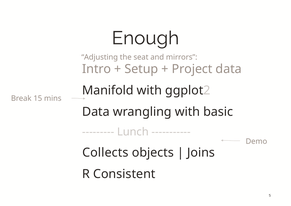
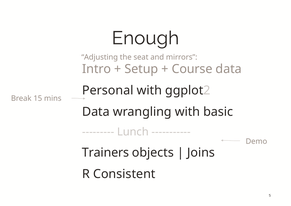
Project: Project -> Course
Manifold: Manifold -> Personal
Collects: Collects -> Trainers
